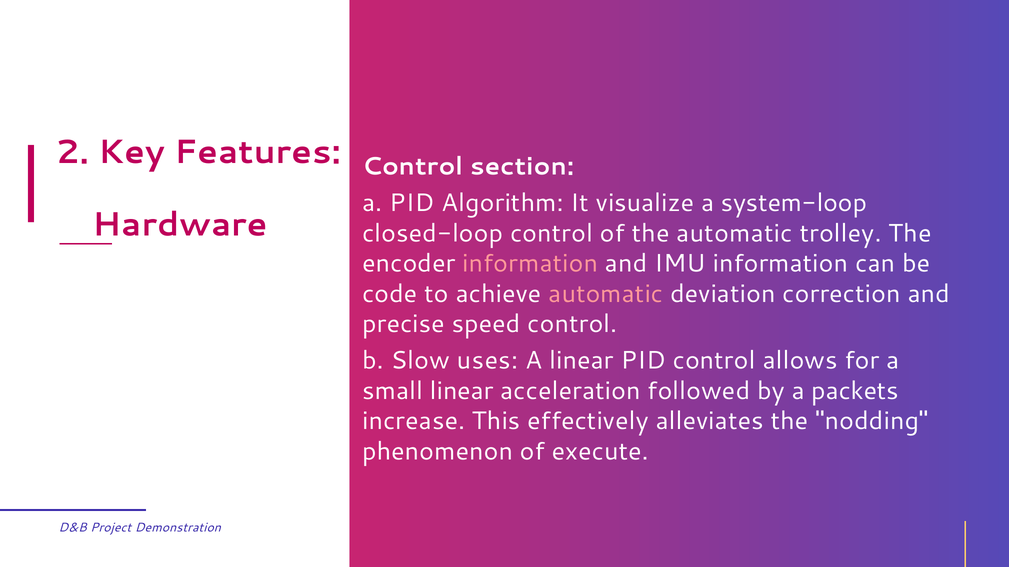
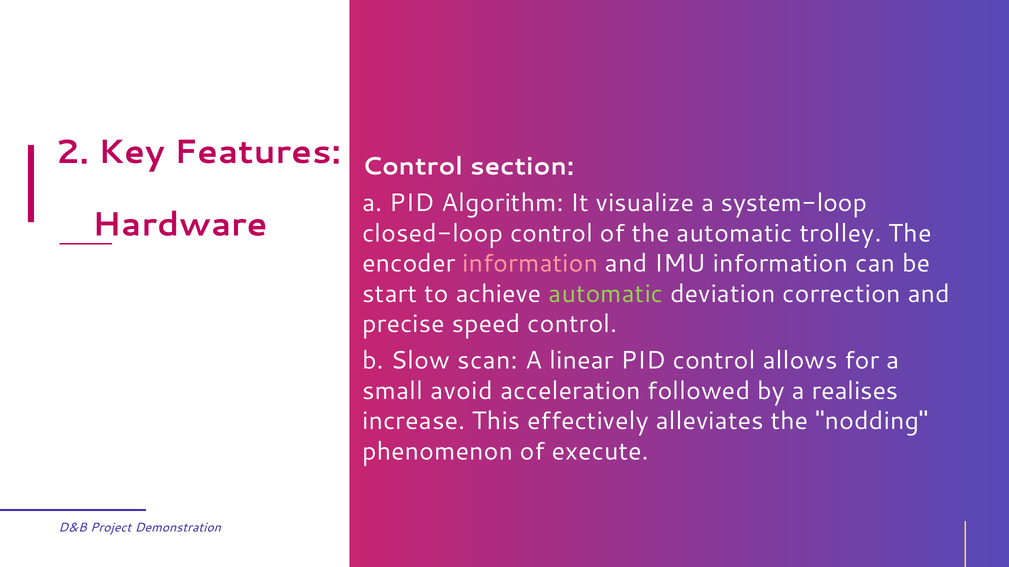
code: code -> start
automatic at (606, 294) colour: pink -> light green
uses: uses -> scan
small linear: linear -> avoid
packets: packets -> realises
